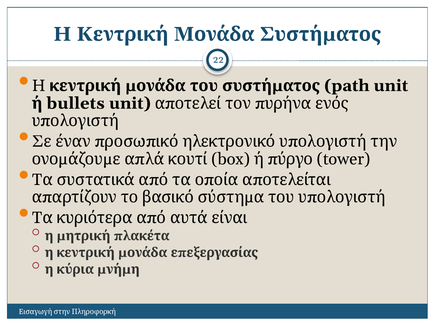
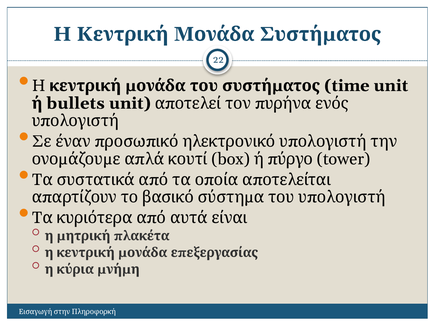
path: path -> time
